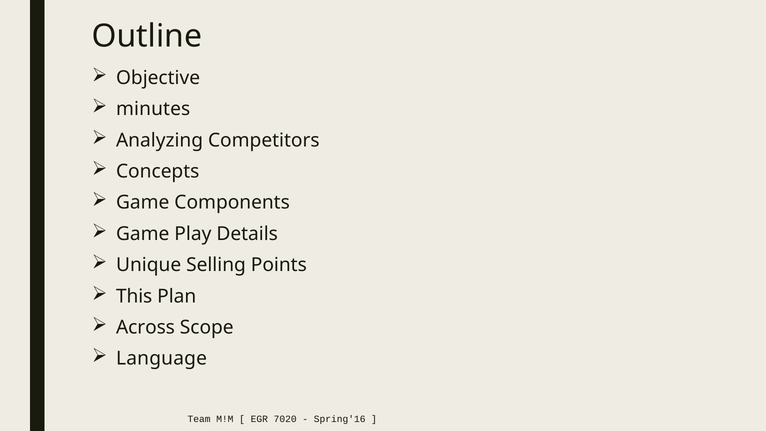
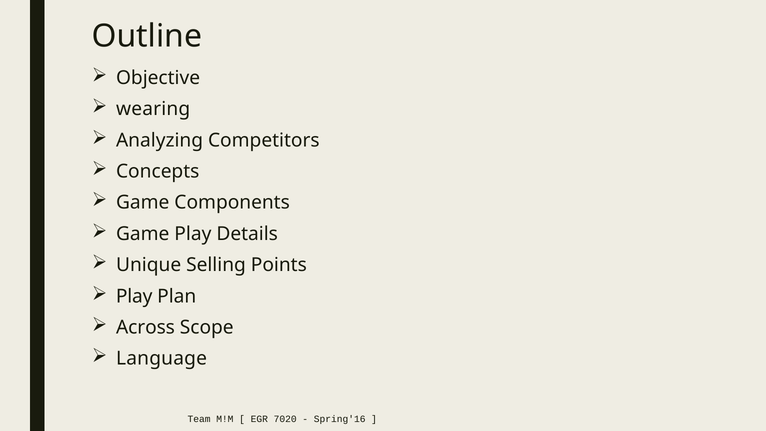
minutes: minutes -> wearing
This at (134, 296): This -> Play
